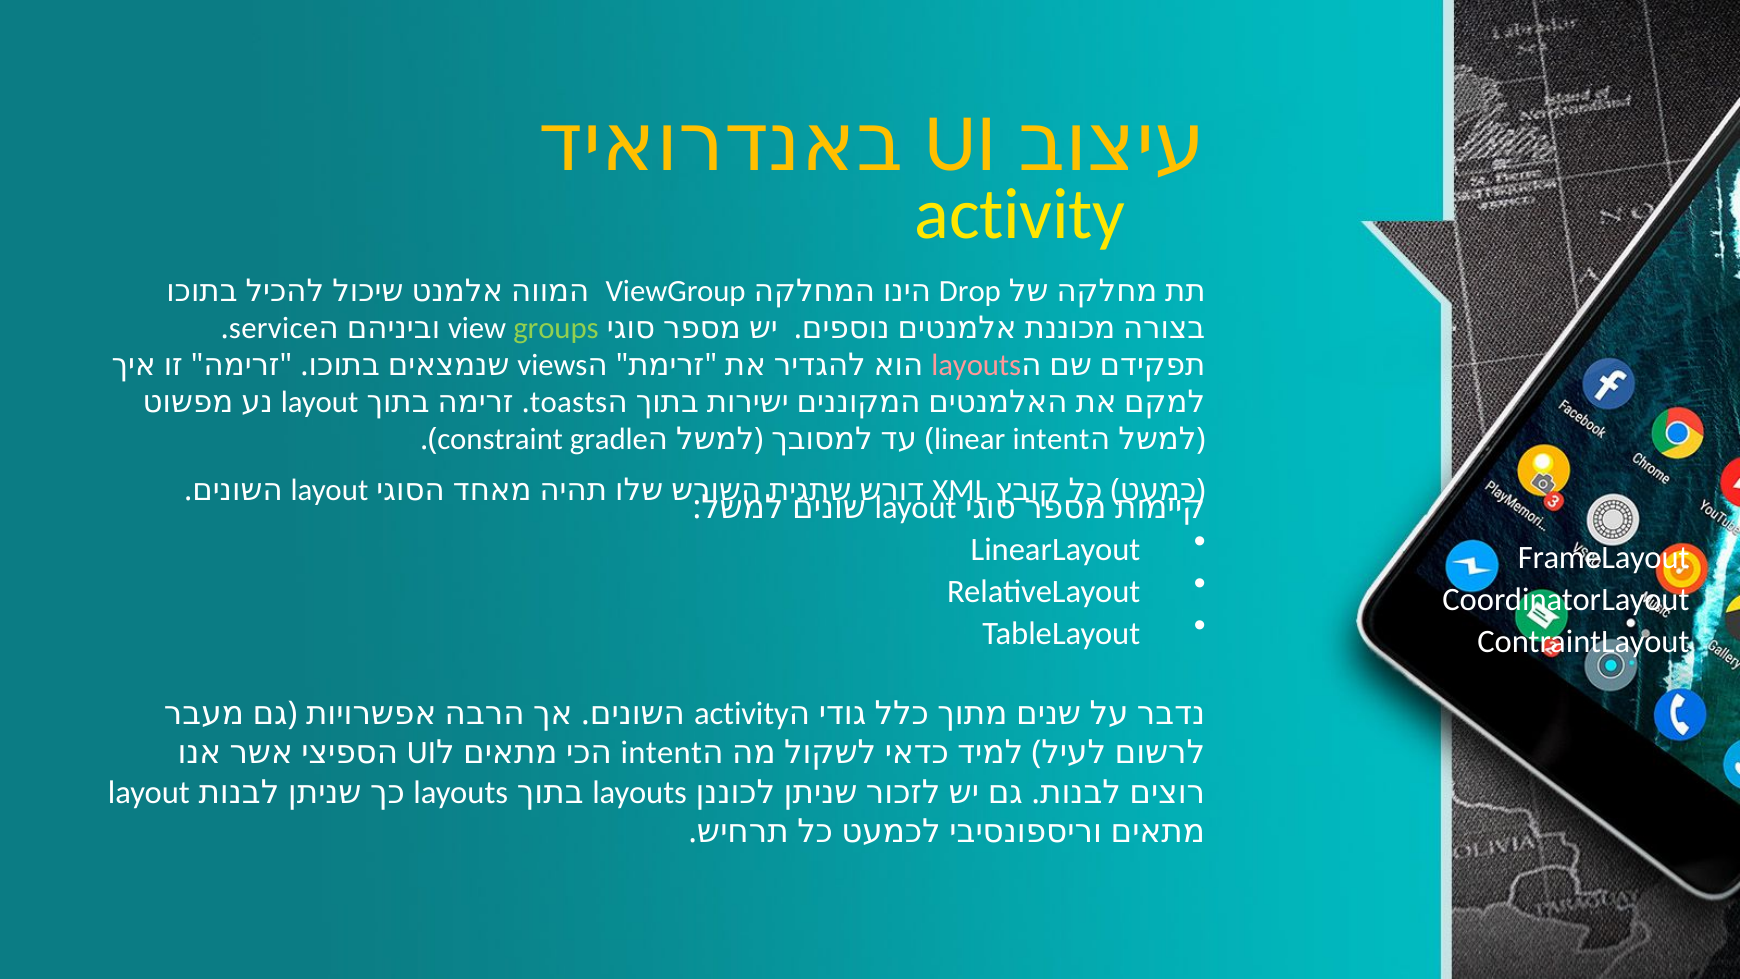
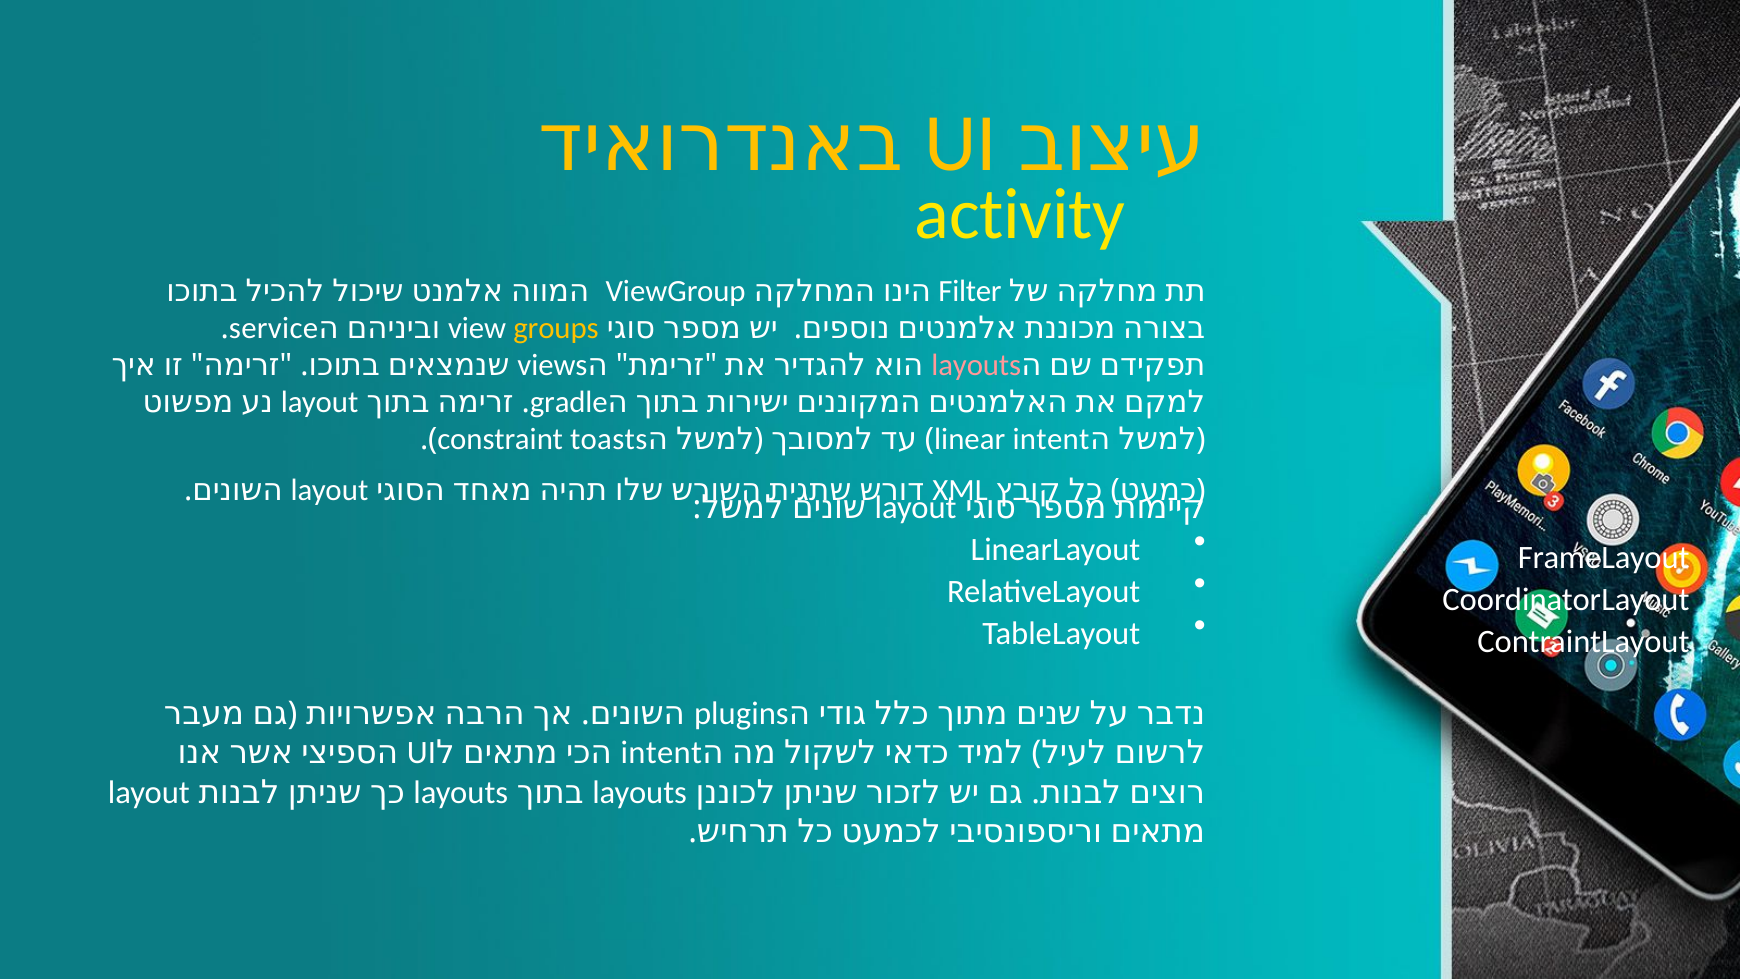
Drop: Drop -> Filter
groups colour: light green -> yellow
toasts: toasts -> gradle
gradle: gradle -> toasts
activity at (741, 714): activity -> plugins
